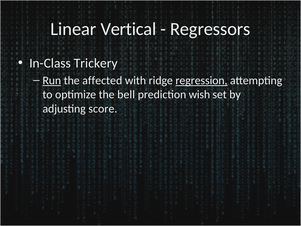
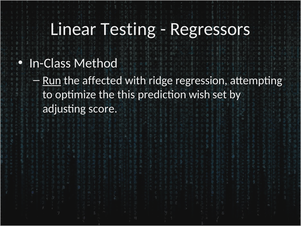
Vertical: Vertical -> Testing
Trickery: Trickery -> Method
regression underline: present -> none
bell: bell -> this
